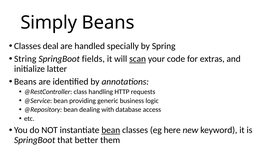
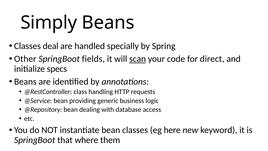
String: String -> Other
extras: extras -> direct
latter: latter -> specs
bean at (111, 130) underline: present -> none
better: better -> where
